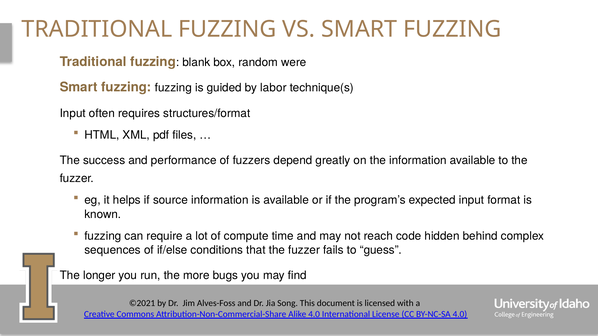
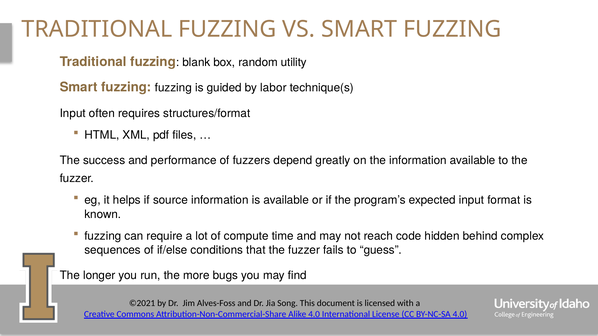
were: were -> utility
